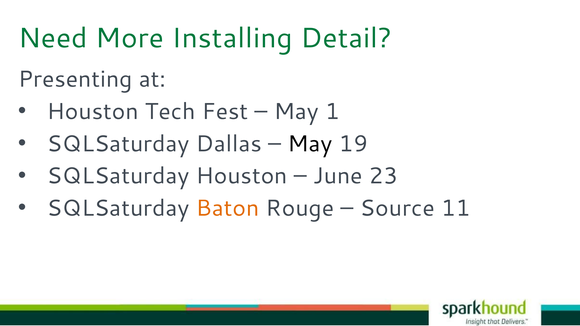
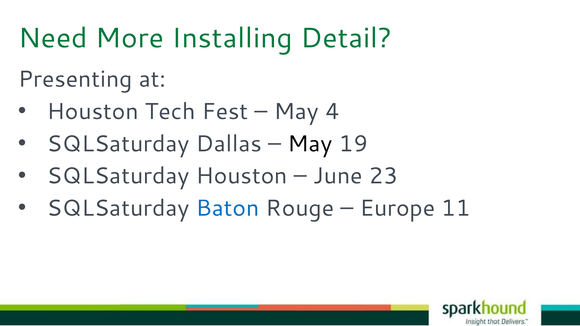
1: 1 -> 4
Baton colour: orange -> blue
Source: Source -> Europe
